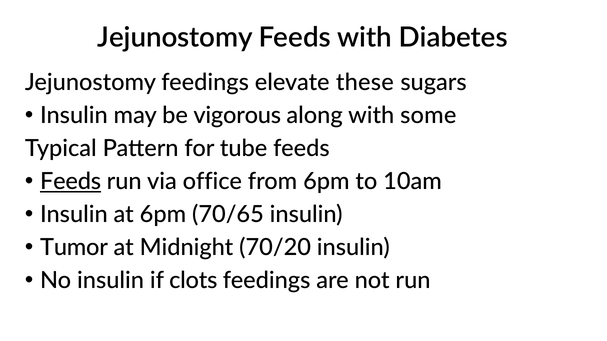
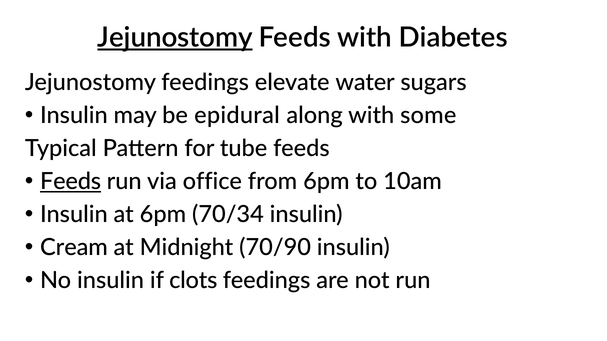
Jejunostomy at (175, 38) underline: none -> present
these: these -> water
vigorous: vigorous -> epidural
70/65: 70/65 -> 70/34
Tumor: Tumor -> Cream
70/20: 70/20 -> 70/90
